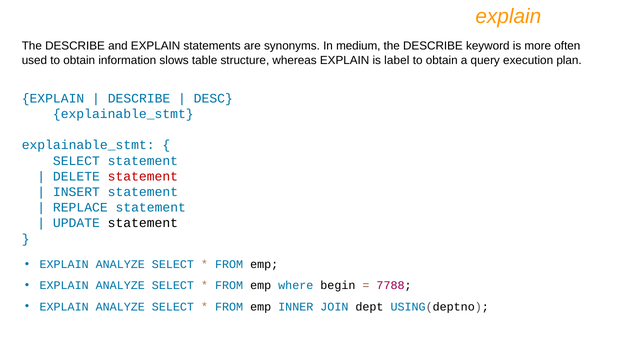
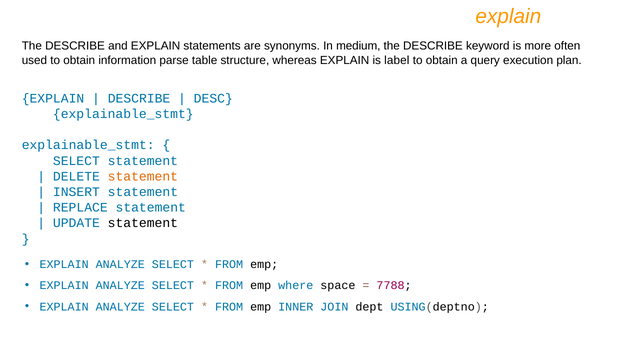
slows: slows -> parse
statement at (143, 176) colour: red -> orange
begin: begin -> space
